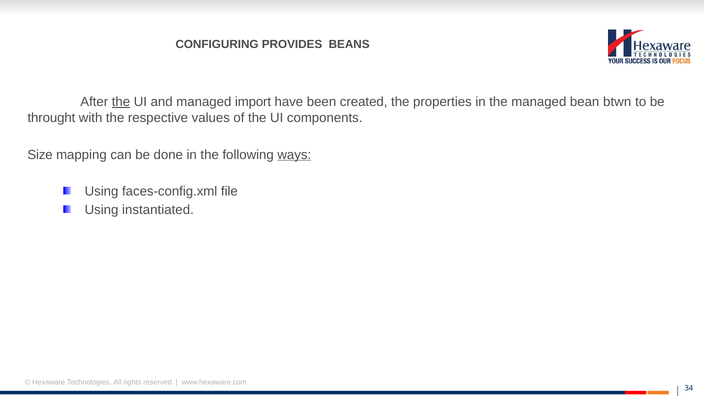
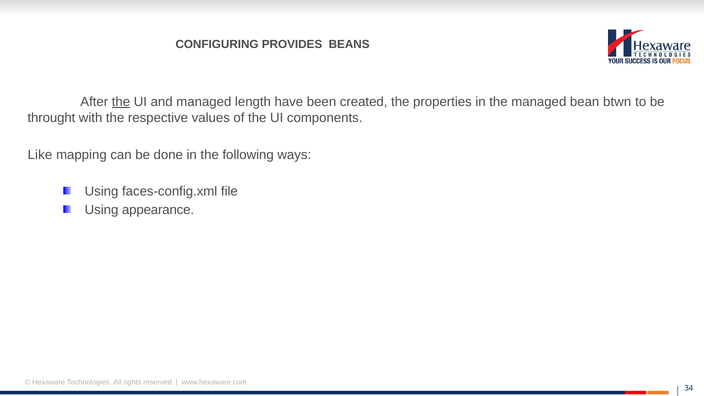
import: import -> length
Size: Size -> Like
ways underline: present -> none
instantiated: instantiated -> appearance
